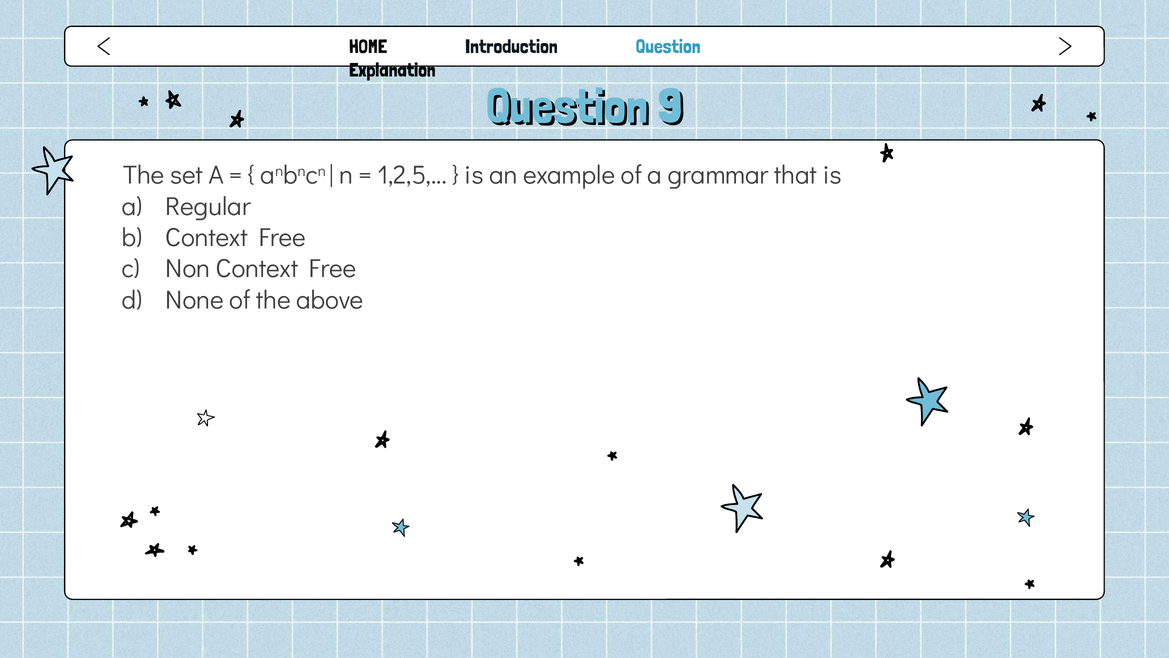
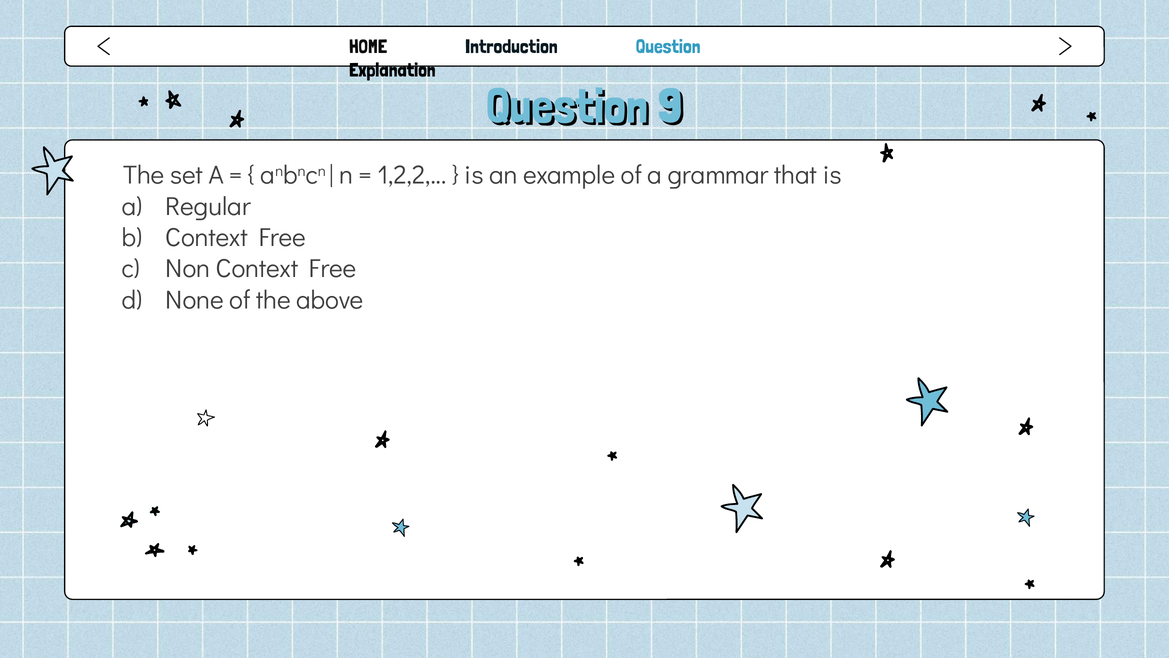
1,2,5: 1,2,5 -> 1,2,2
